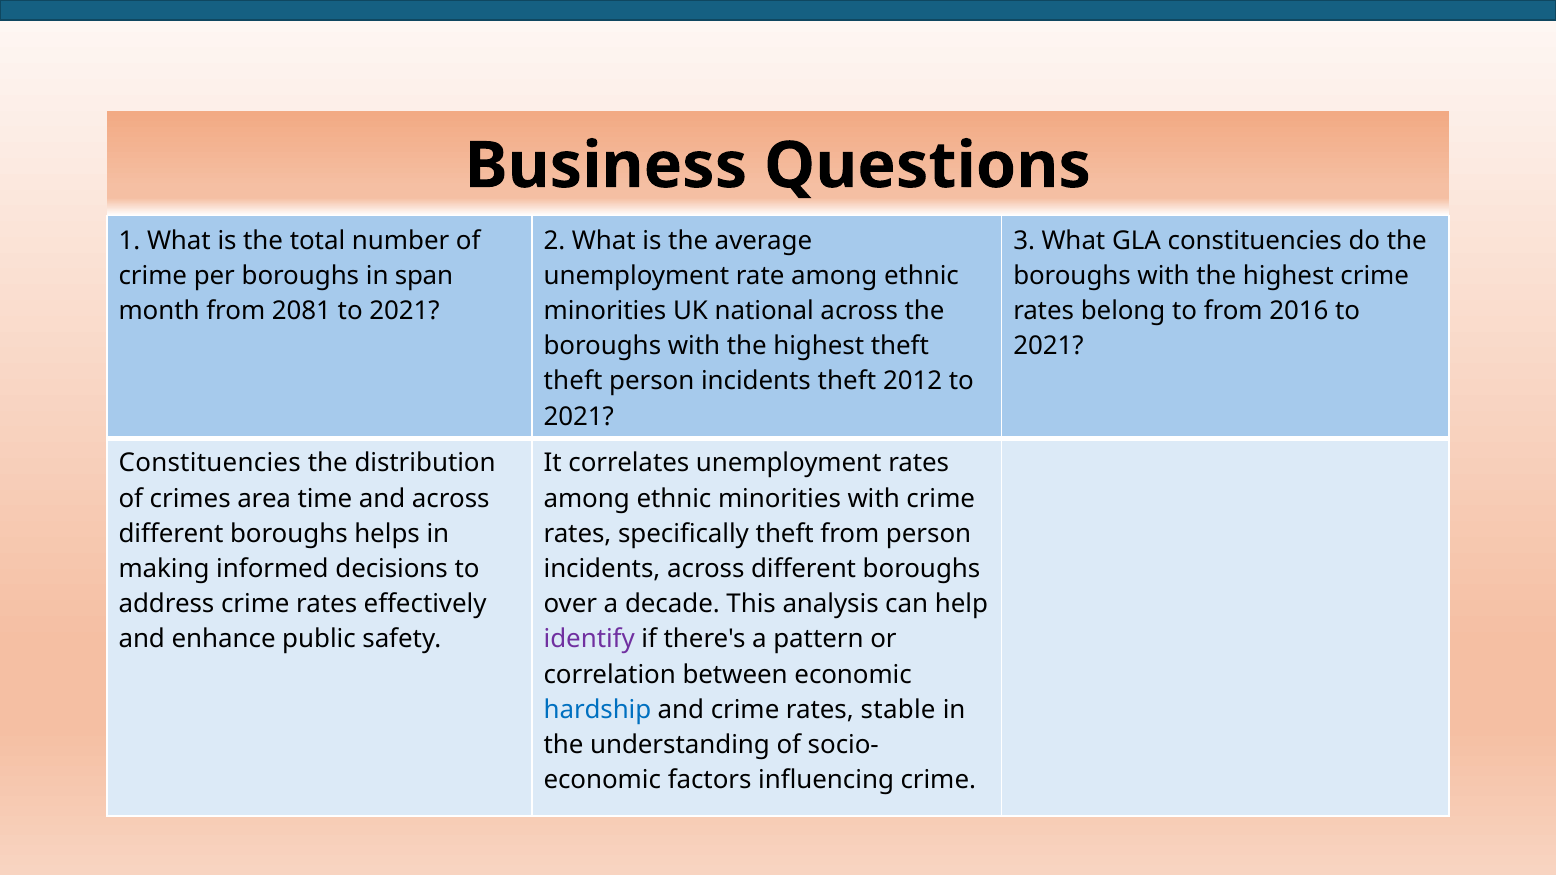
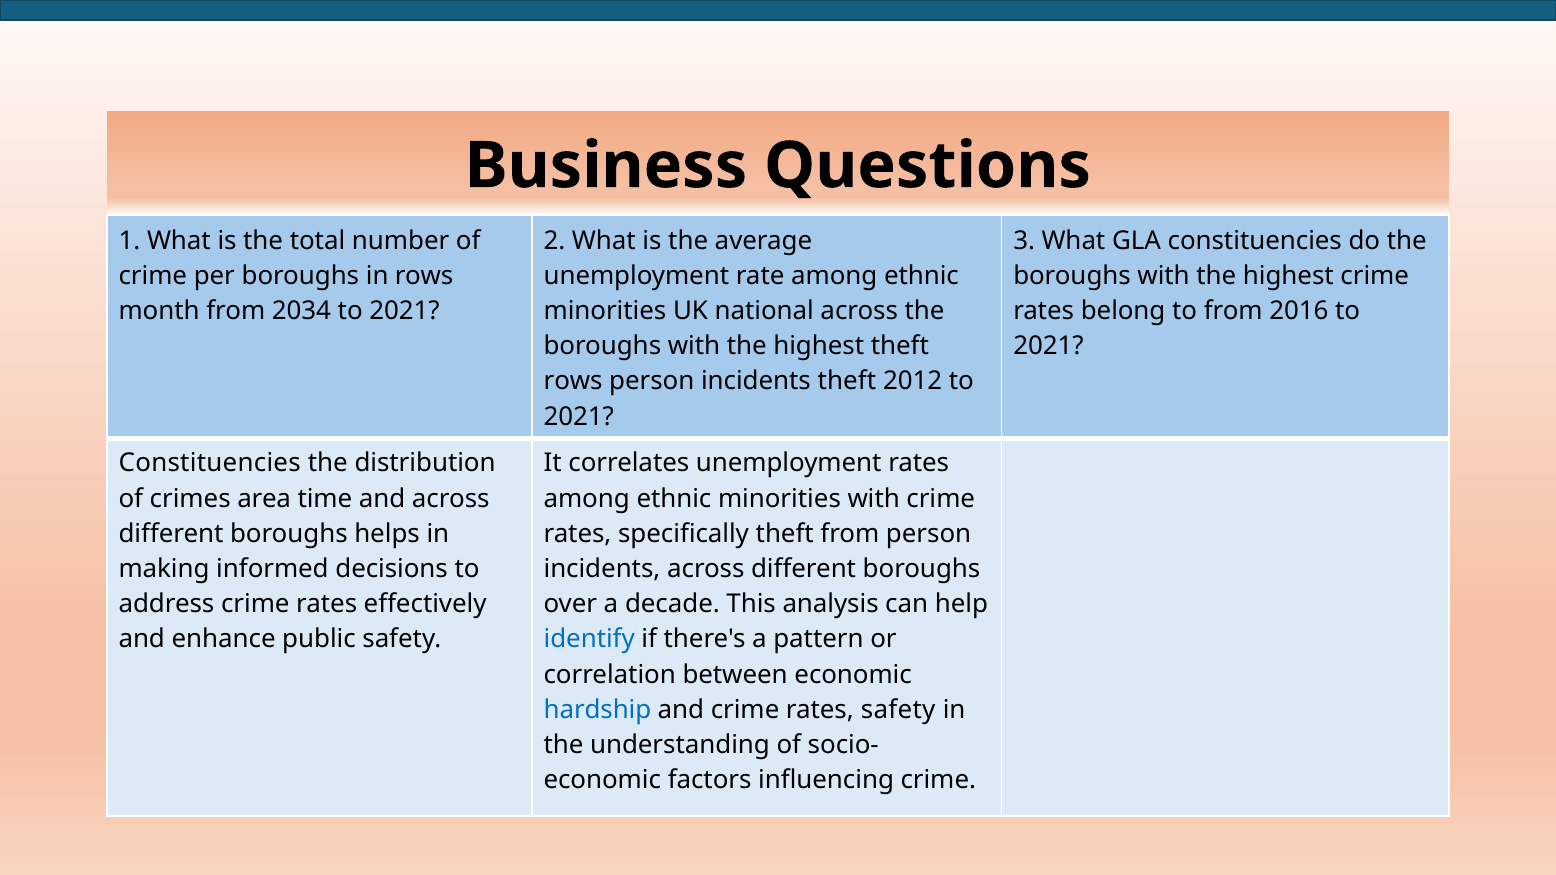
in span: span -> rows
2081: 2081 -> 2034
theft at (573, 381): theft -> rows
identify colour: purple -> blue
rates stable: stable -> safety
